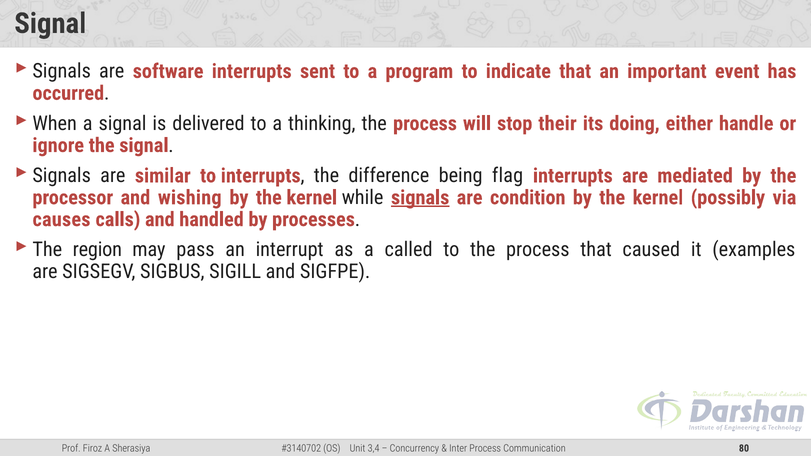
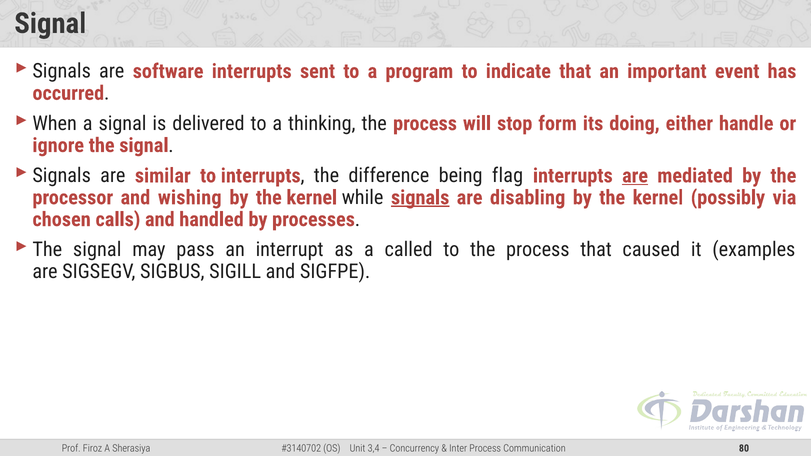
their: their -> form
are at (635, 176) underline: none -> present
condition: condition -> disabling
causes: causes -> chosen
region at (97, 250): region -> signal
